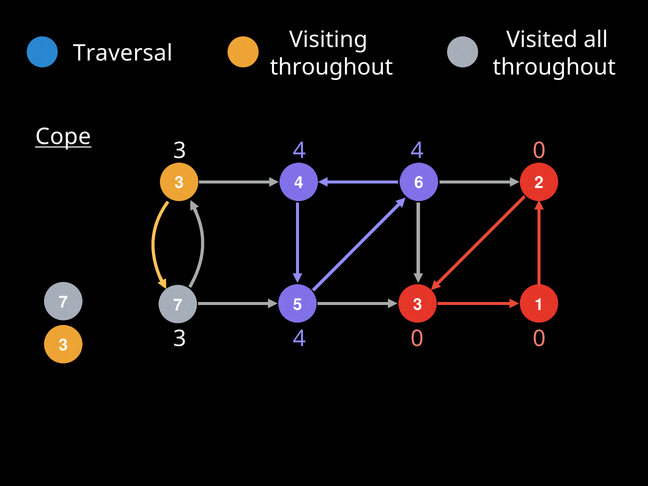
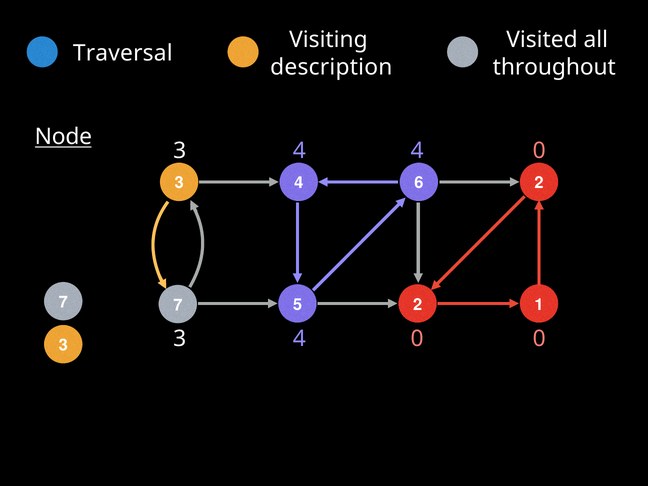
throughout at (331, 67): throughout -> description
Cope: Cope -> Node
7 3: 3 -> 2
